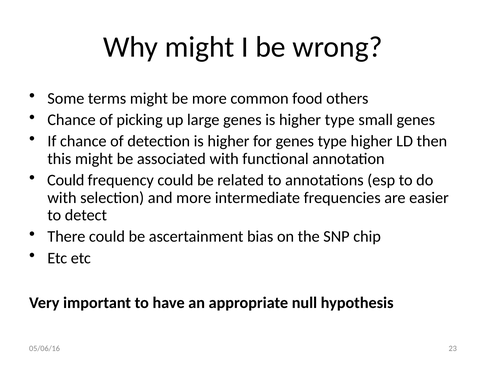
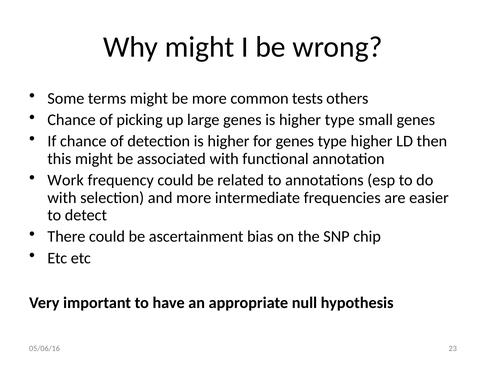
food: food -> tests
Could at (66, 180): Could -> Work
